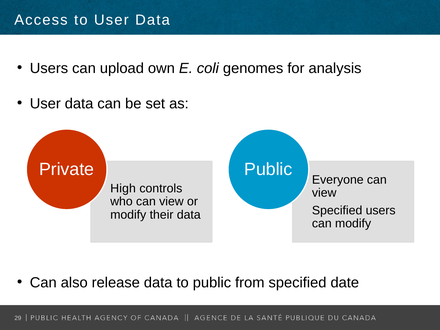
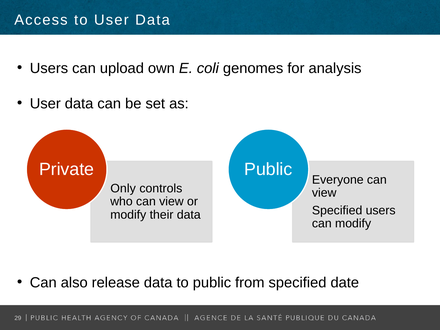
High: High -> Only
